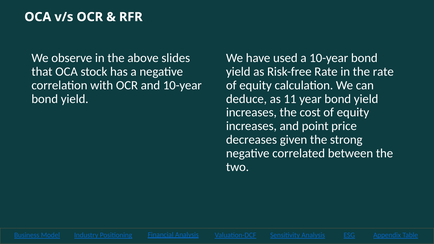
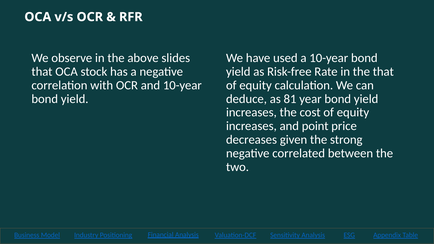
the rate: rate -> that
11: 11 -> 81
